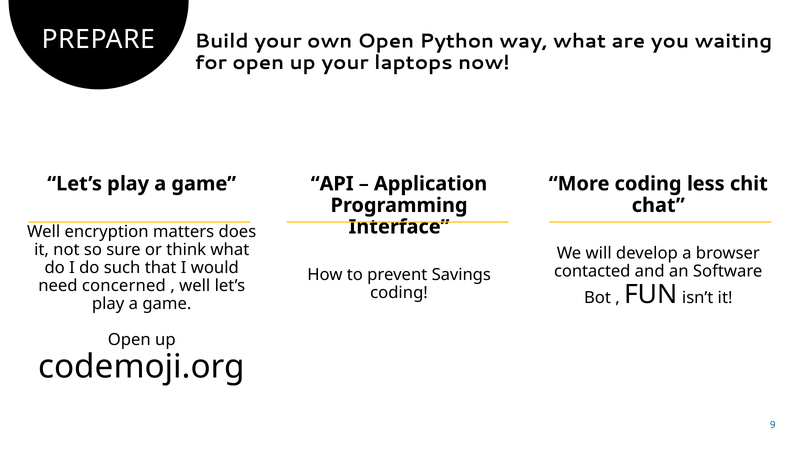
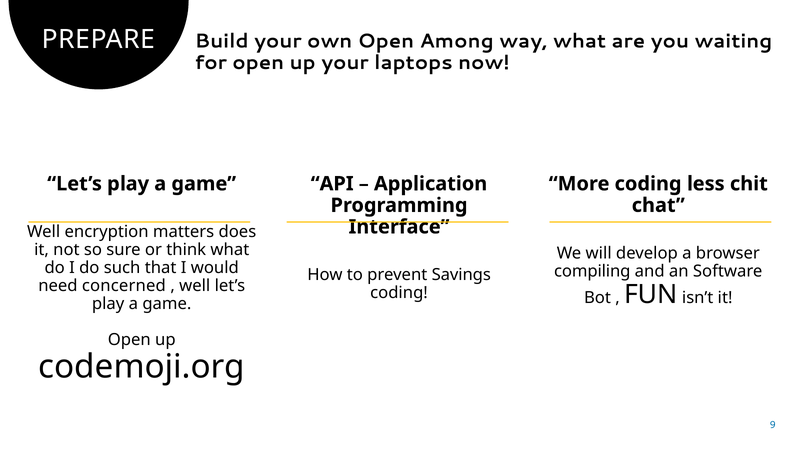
Python: Python -> Among
contacted: contacted -> compiling
